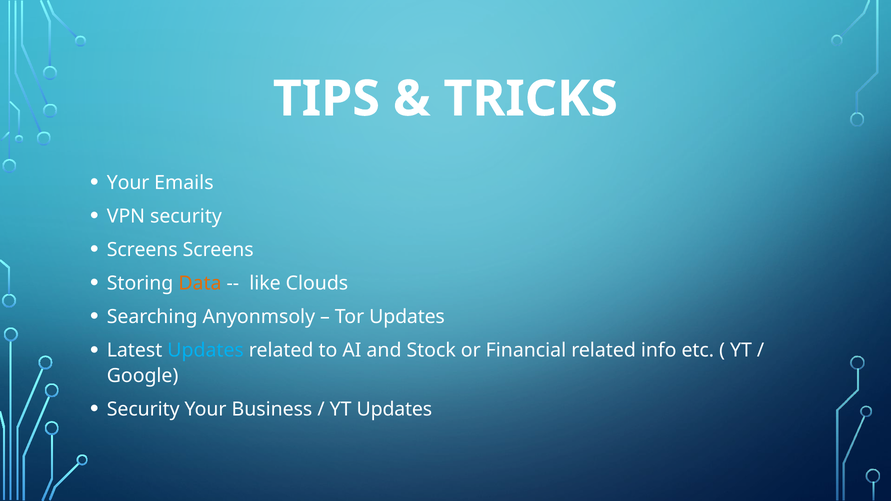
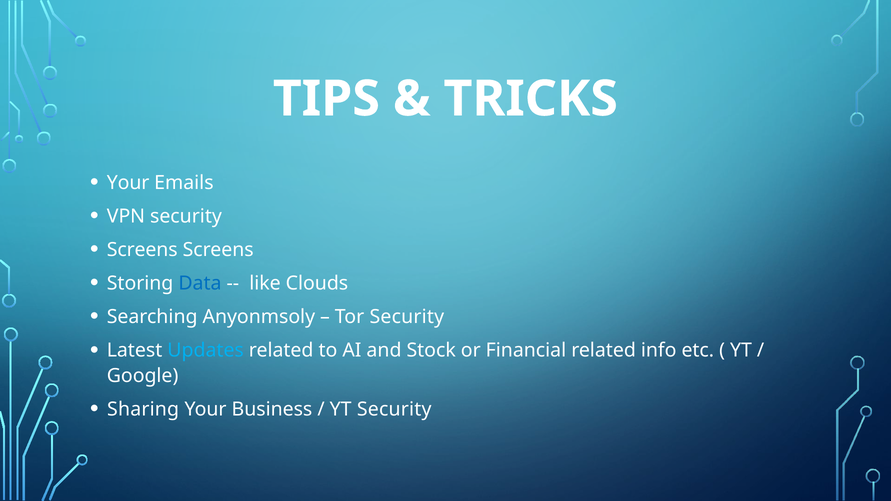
Data colour: orange -> blue
Tor Updates: Updates -> Security
Security at (143, 410): Security -> Sharing
YT Updates: Updates -> Security
